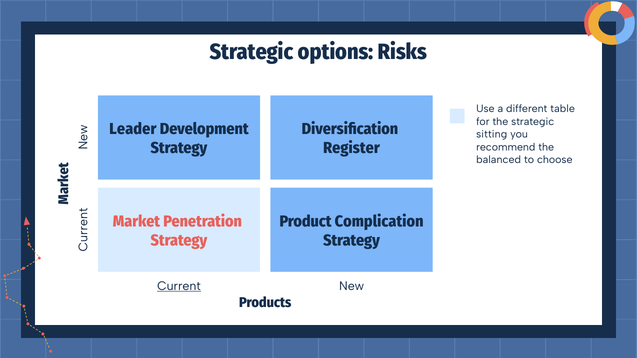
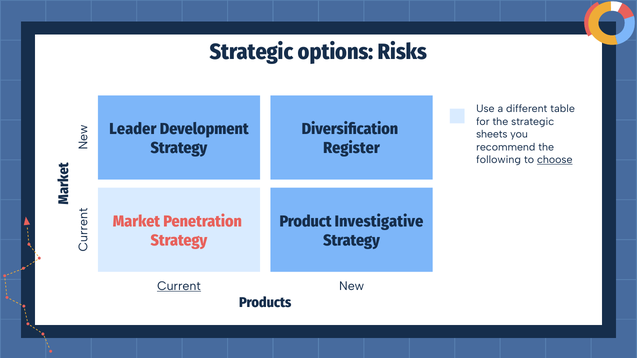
sitting: sitting -> sheets
balanced: balanced -> following
choose underline: none -> present
Complication: Complication -> Investigative
